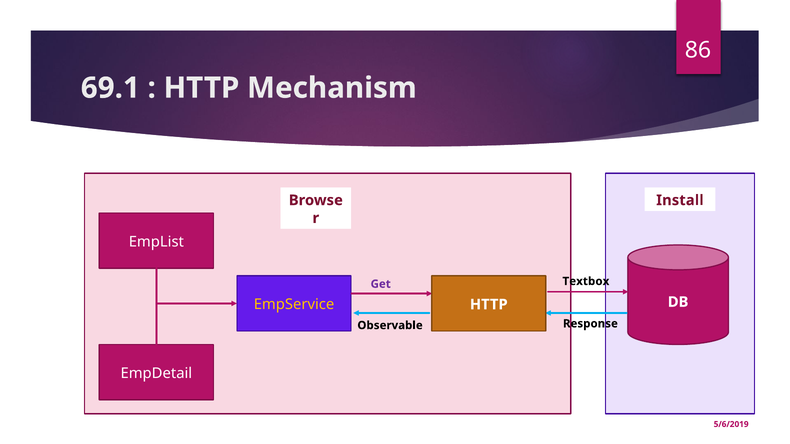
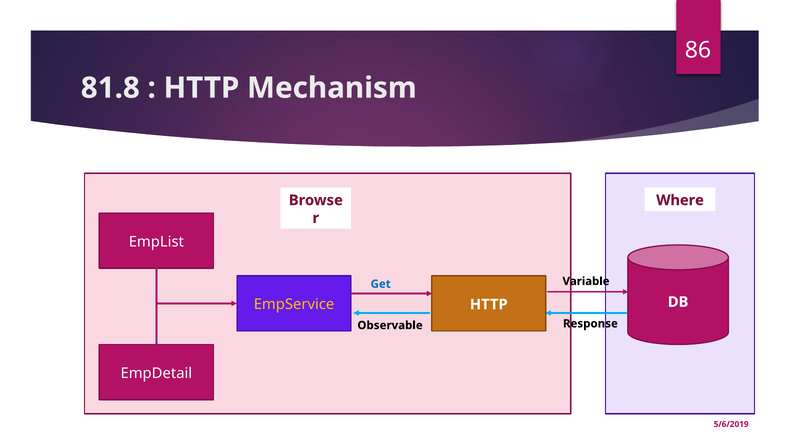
69.1: 69.1 -> 81.8
Install: Install -> Where
Textbox: Textbox -> Variable
Get at (381, 284) colour: purple -> blue
